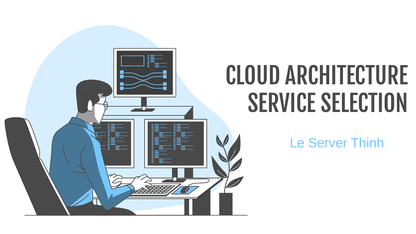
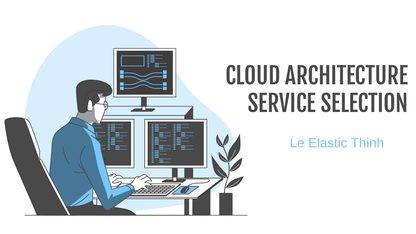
Server: Server -> Elastic
